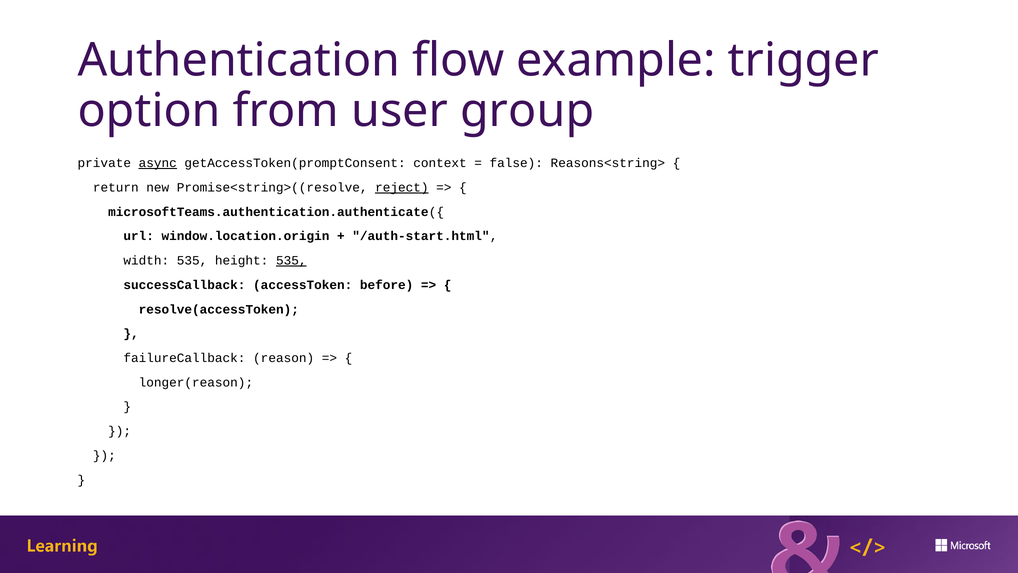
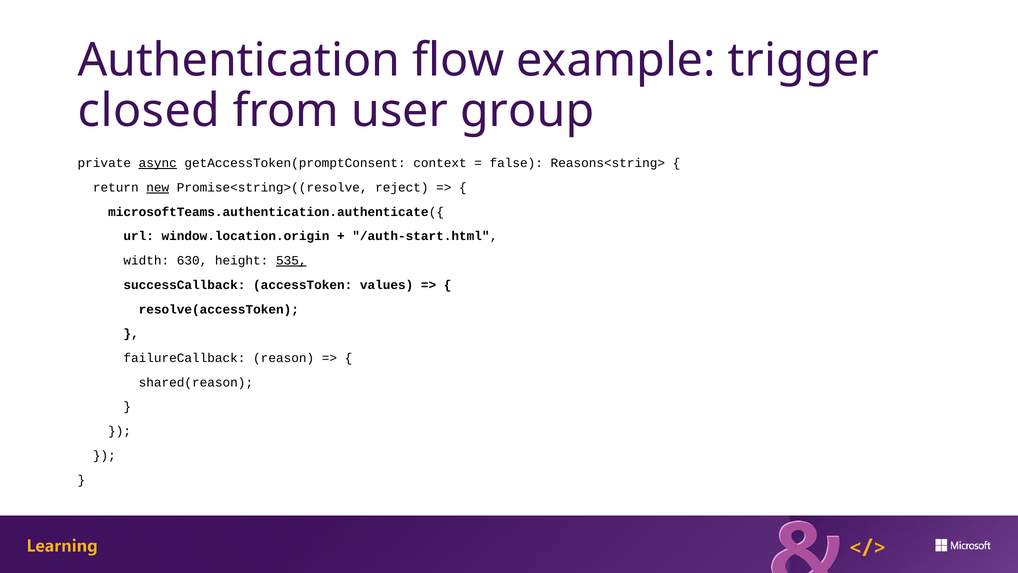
option: option -> closed
new underline: none -> present
reject underline: present -> none
width 535: 535 -> 630
before: before -> values
longer(reason: longer(reason -> shared(reason
